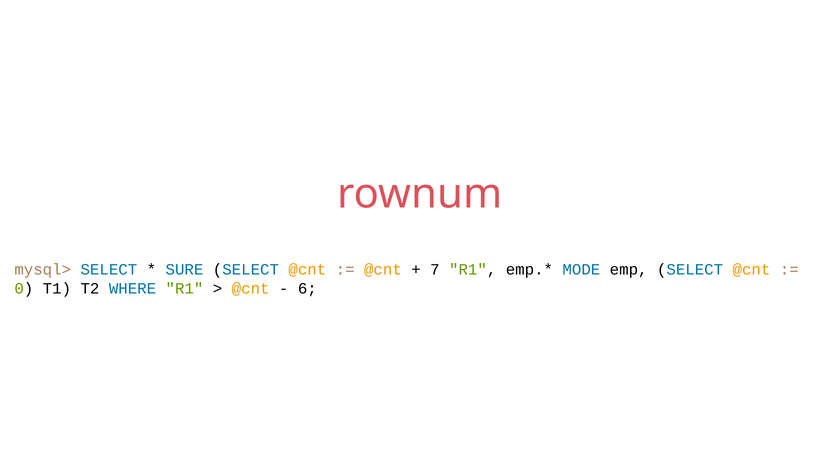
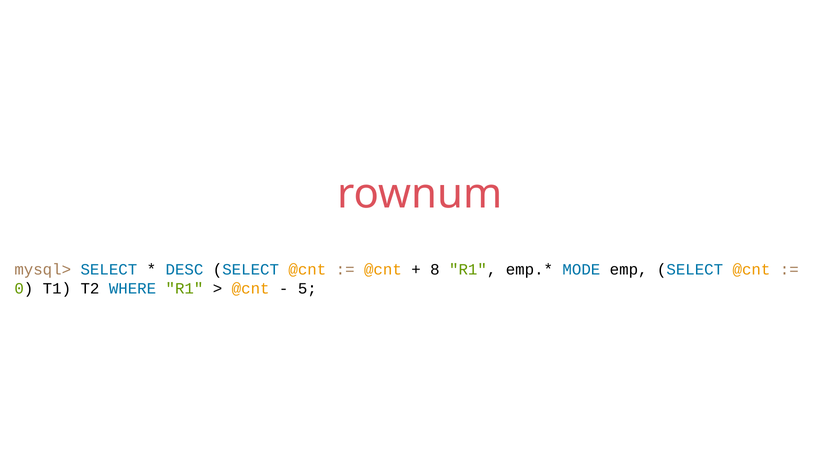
SURE: SURE -> DESC
7: 7 -> 8
6: 6 -> 5
